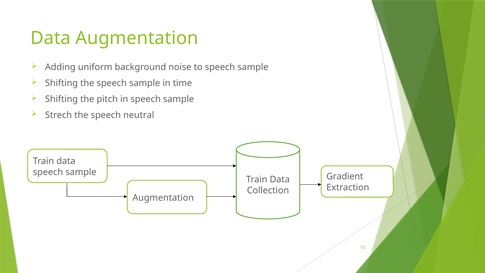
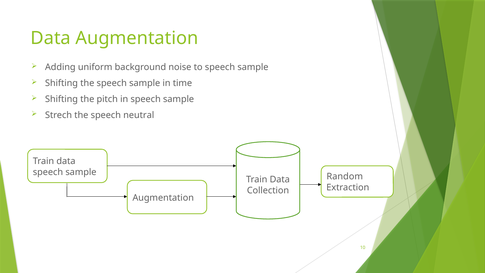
Gradient: Gradient -> Random
